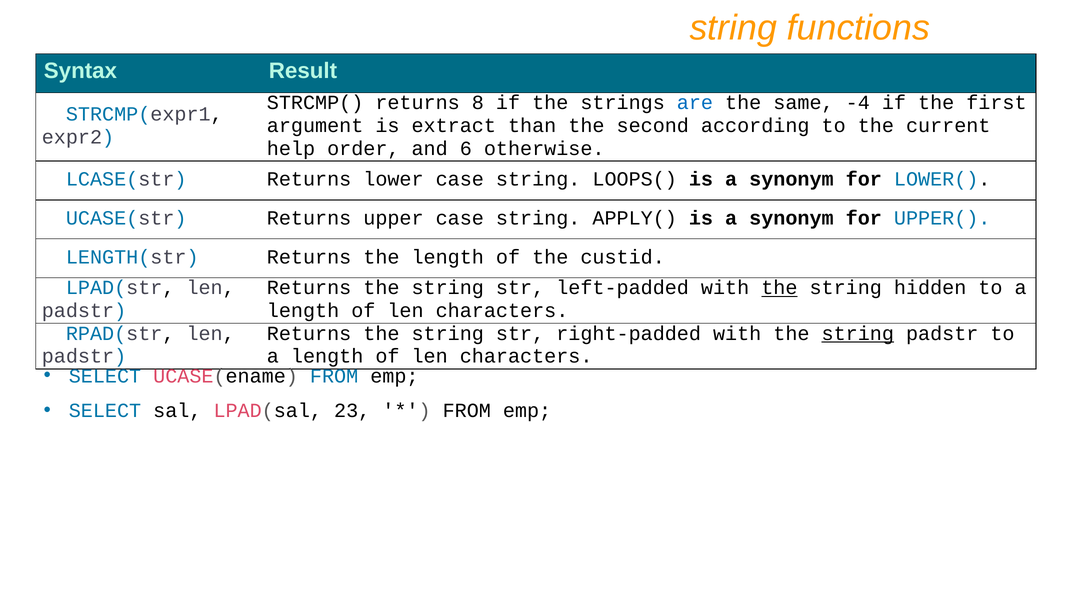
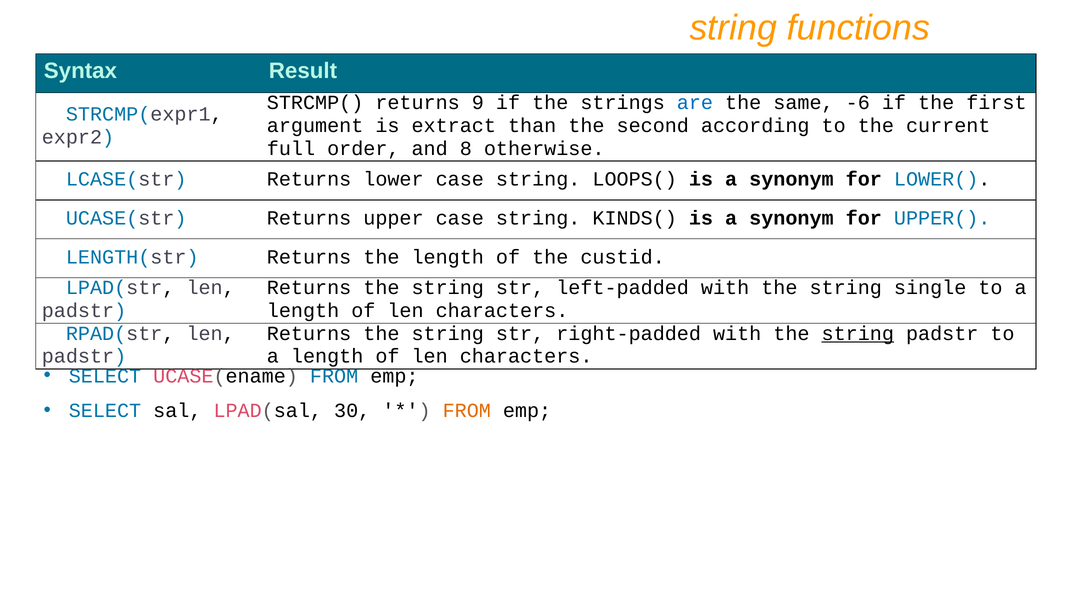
8: 8 -> 9
-4: -4 -> -6
help: help -> full
6: 6 -> 8
APPLY(: APPLY( -> KINDS(
the at (779, 288) underline: present -> none
hidden: hidden -> single
23: 23 -> 30
FROM at (467, 411) colour: black -> orange
